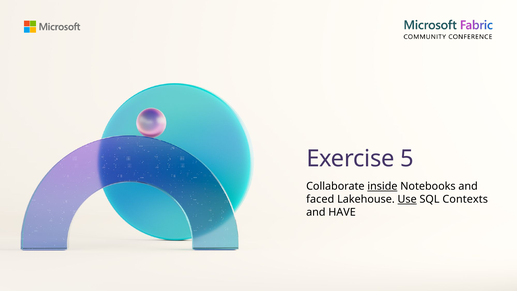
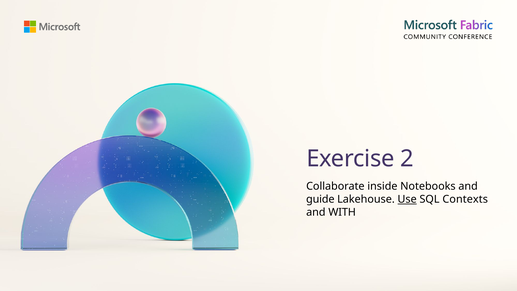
5: 5 -> 2
inside underline: present -> none
faced: faced -> guide
HAVE: HAVE -> WITH
